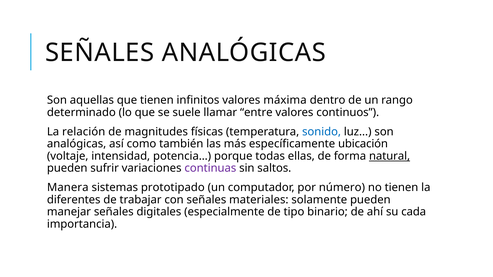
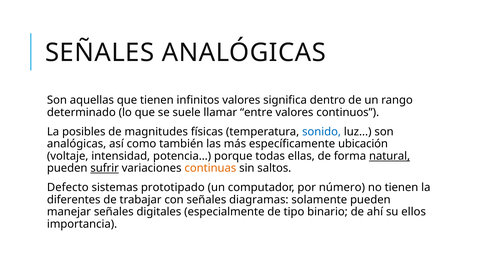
máxima: máxima -> significa
relación: relación -> posibles
sufrir underline: none -> present
continuas colour: purple -> orange
Manera: Manera -> Defecto
materiales: materiales -> diagramas
cada: cada -> ellos
